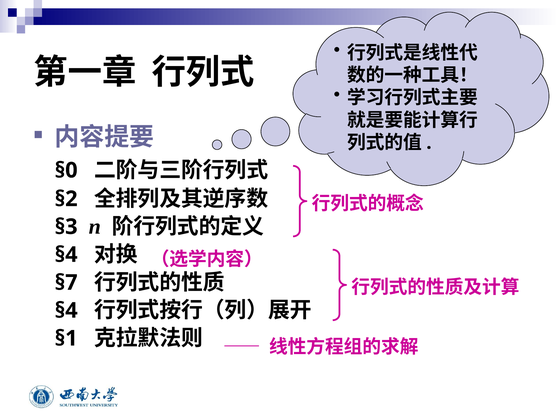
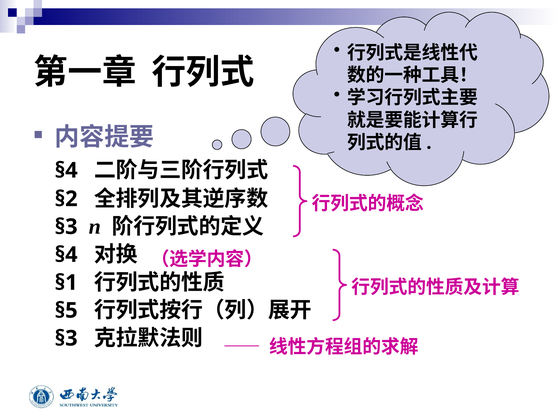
§0 at (66, 170): §0 -> §4
§7: §7 -> §1
§4 at (66, 310): §4 -> §5
§1 at (66, 338): §1 -> §3
